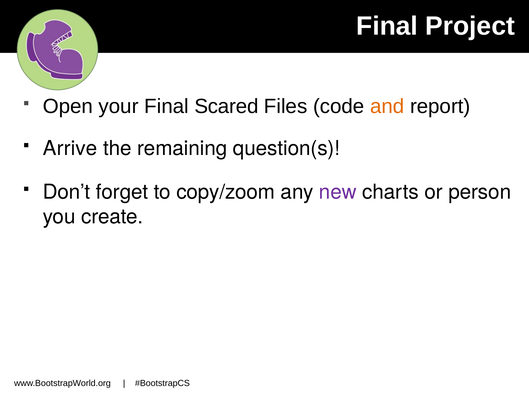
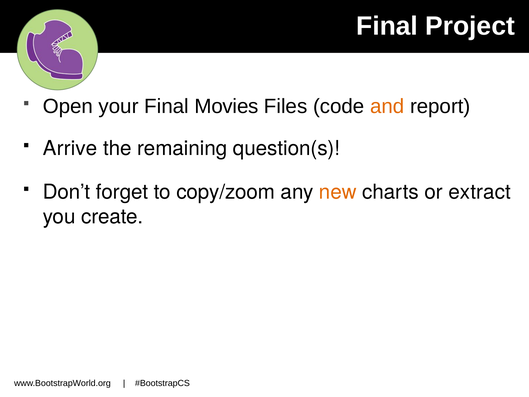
Scared: Scared -> Movies
new colour: purple -> orange
person: person -> extract
